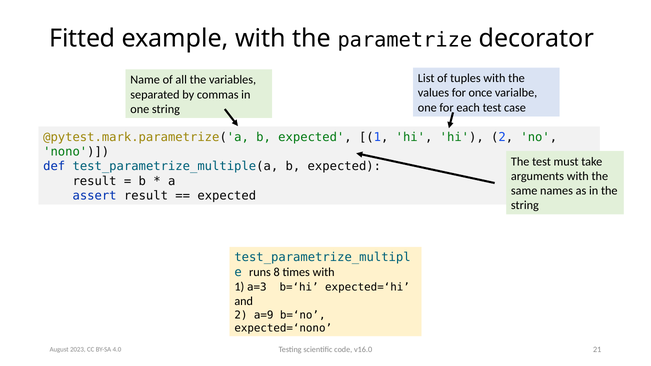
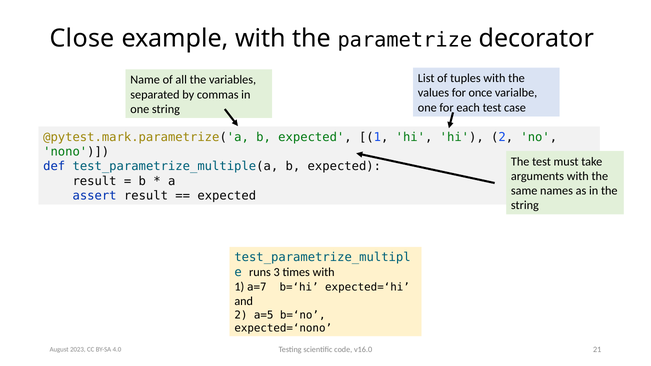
Fitted: Fitted -> Close
8: 8 -> 3
a=3: a=3 -> a=7
a=9: a=9 -> a=5
